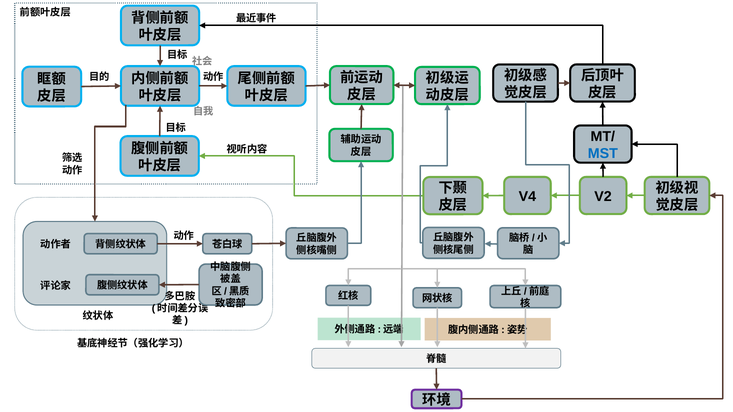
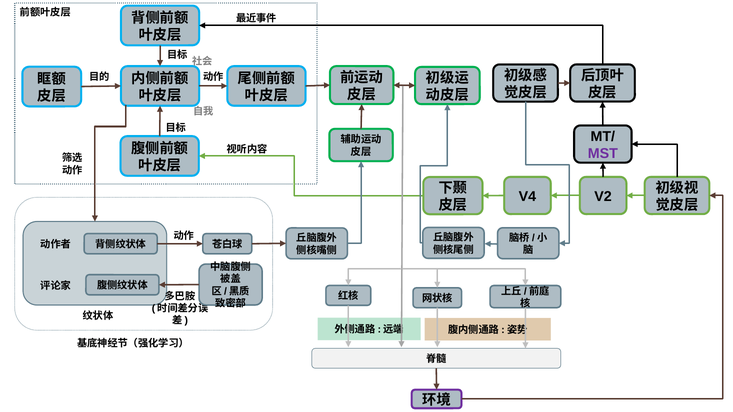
MST colour: blue -> purple
